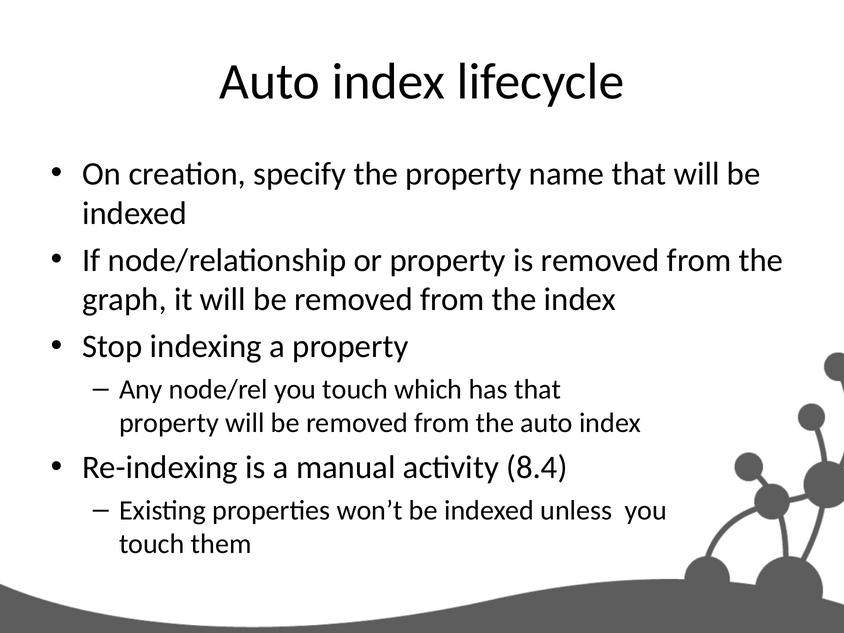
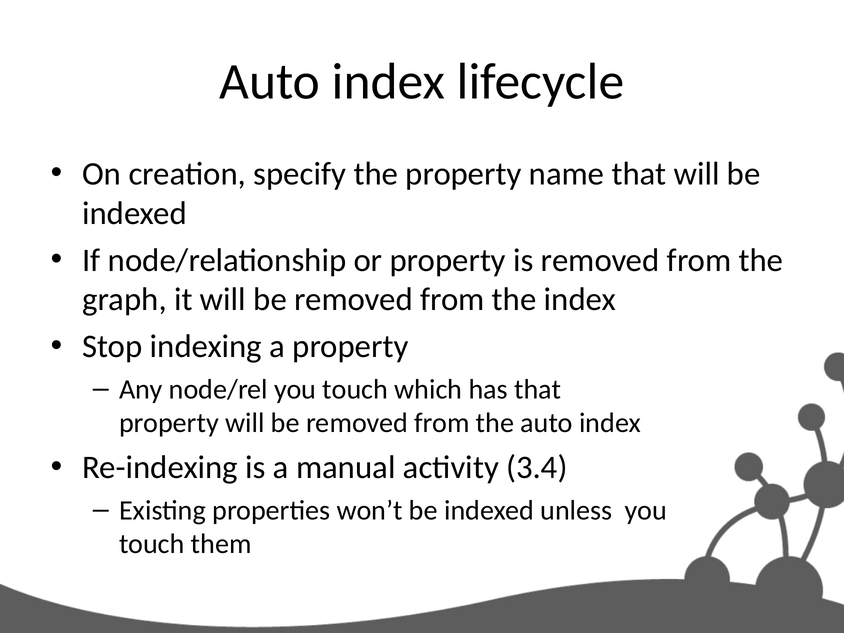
8.4: 8.4 -> 3.4
